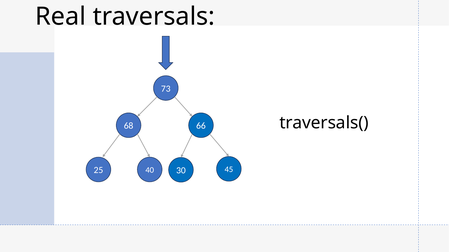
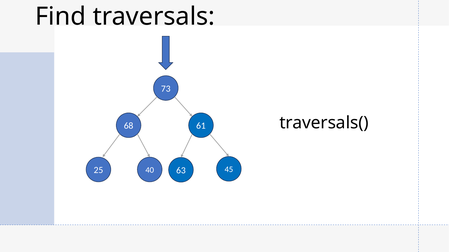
Real: Real -> Find
66: 66 -> 61
30: 30 -> 63
